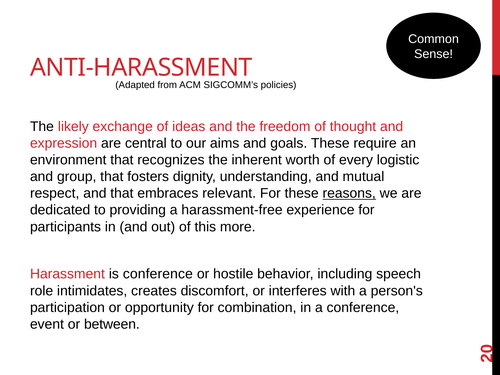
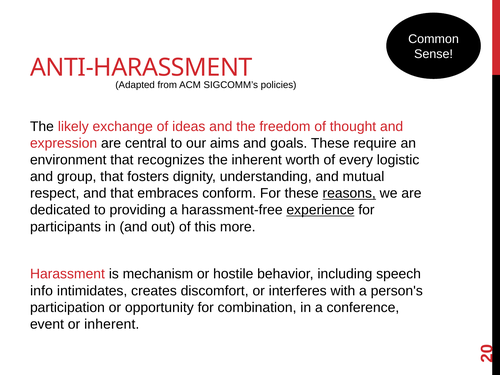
relevant: relevant -> conform
experience underline: none -> present
is conference: conference -> mechanism
role: role -> info
or between: between -> inherent
